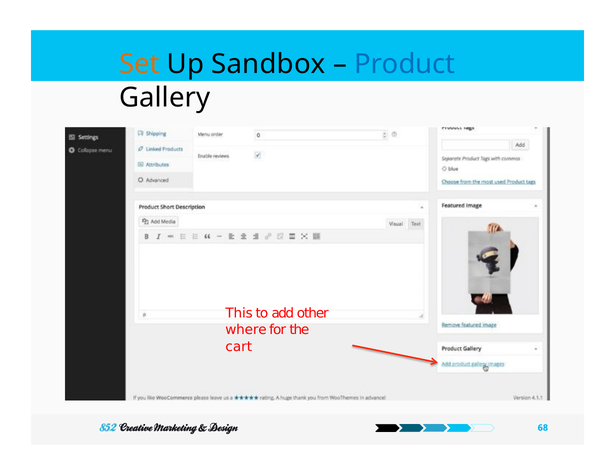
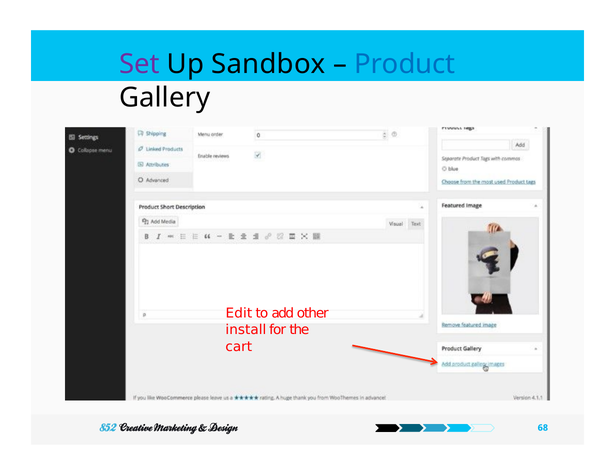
Set colour: orange -> purple
This: This -> Edit
where: where -> install
